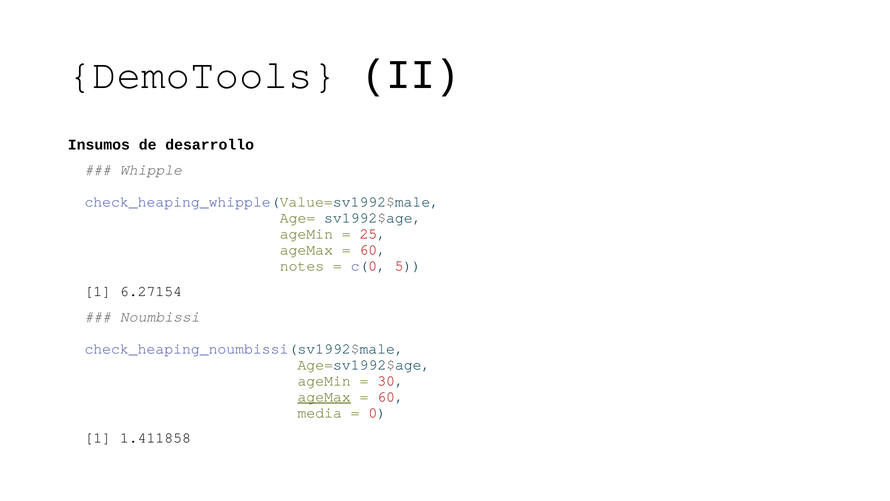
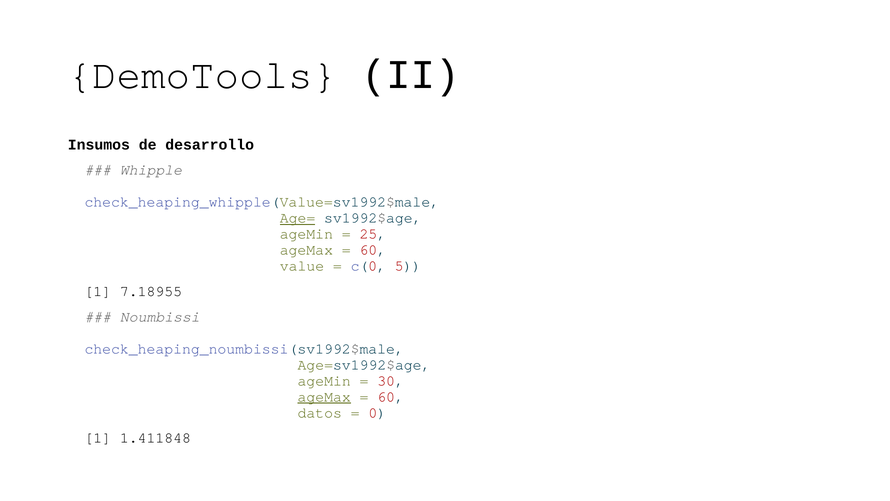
Age= underline: none -> present
notes: notes -> value
6.27154: 6.27154 -> 7.18955
media: media -> datos
1.411858: 1.411858 -> 1.411848
